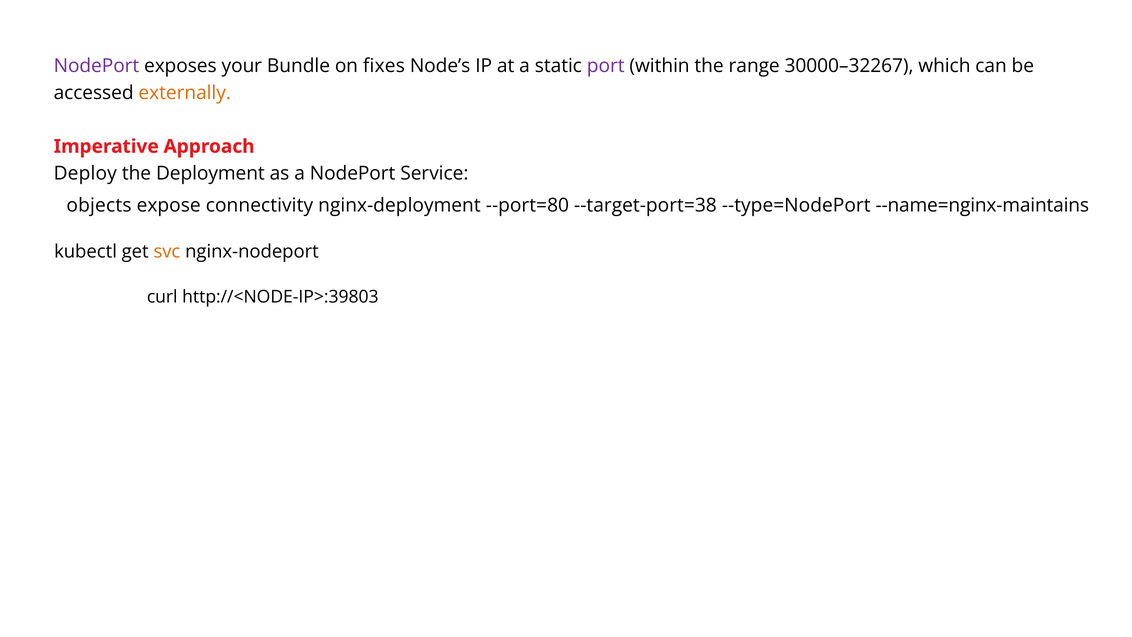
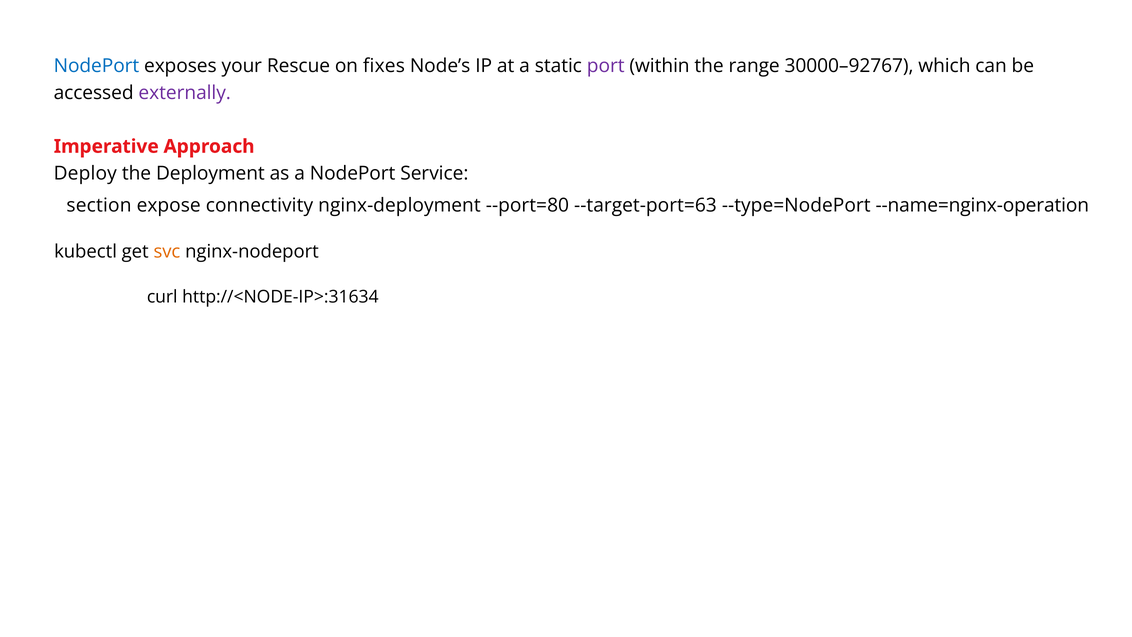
NodePort at (96, 66) colour: purple -> blue
Bundle: Bundle -> Rescue
30000–32267: 30000–32267 -> 30000–92767
externally colour: orange -> purple
objects: objects -> section
--target-port=38: --target-port=38 -> --target-port=63
--name=nginx-maintains: --name=nginx-maintains -> --name=nginx-operation
http://<NODE-IP>:39803: http://<NODE-IP>:39803 -> http://<NODE-IP>:31634
